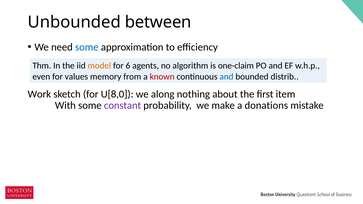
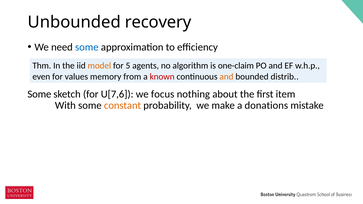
between: between -> recovery
6: 6 -> 5
and at (226, 77) colour: blue -> orange
Work at (39, 94): Work -> Some
U[8,0: U[8,0 -> U[7,6
along: along -> focus
constant colour: purple -> orange
